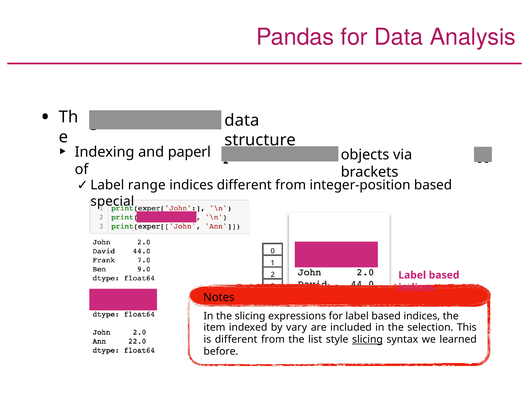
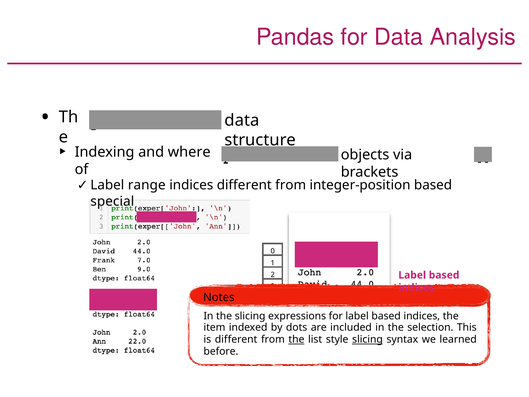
paperl: paperl -> where
vary: vary -> dots
the at (296, 339) underline: none -> present
